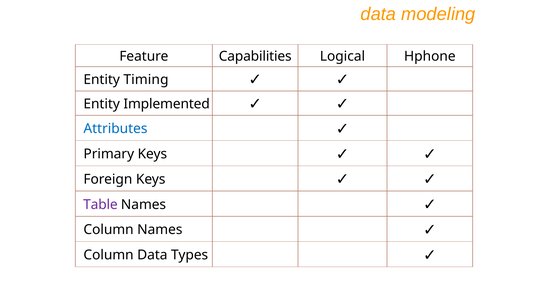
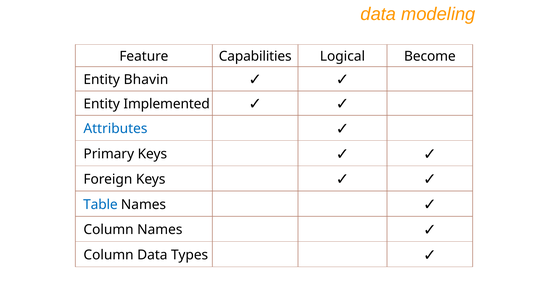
Hphone: Hphone -> Become
Timing: Timing -> Bhavin
Table colour: purple -> blue
